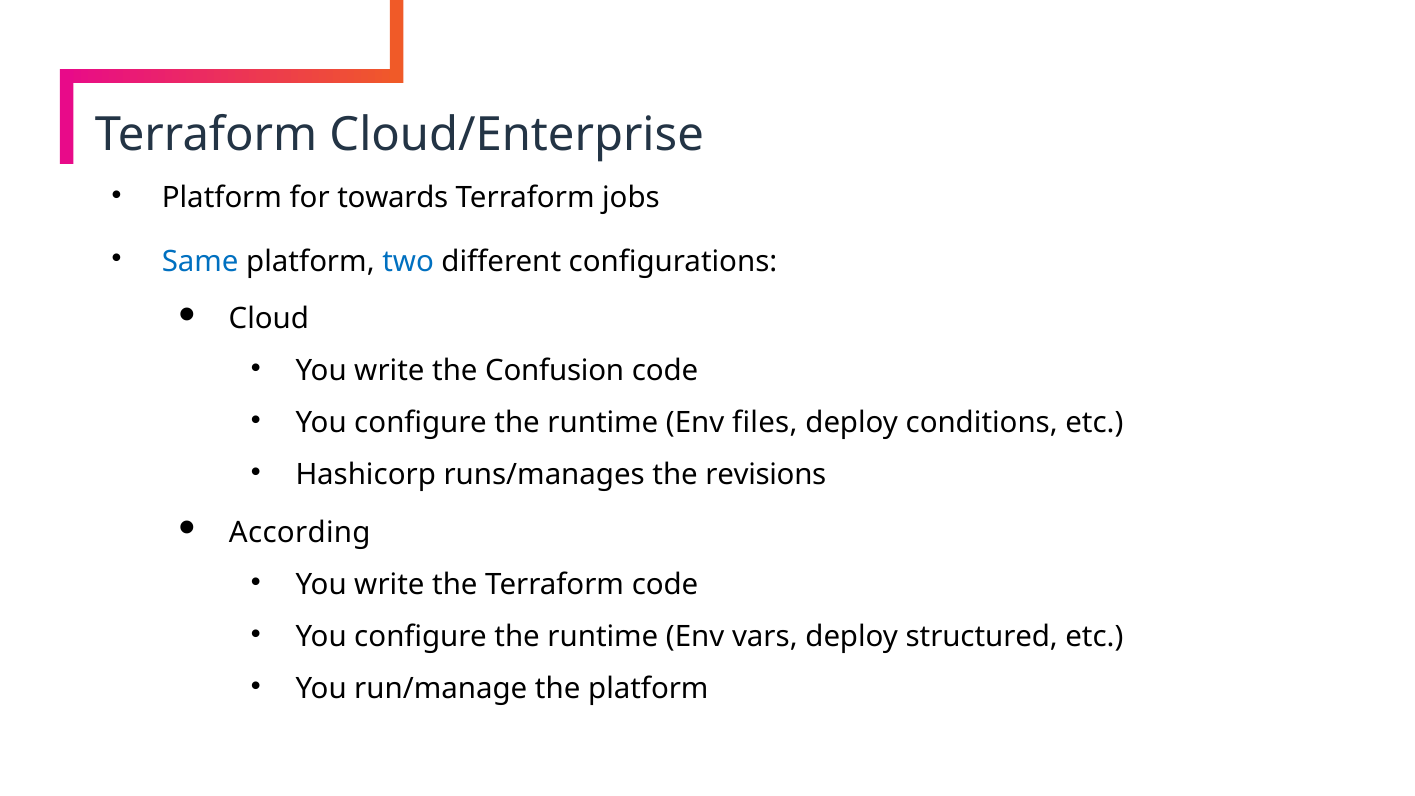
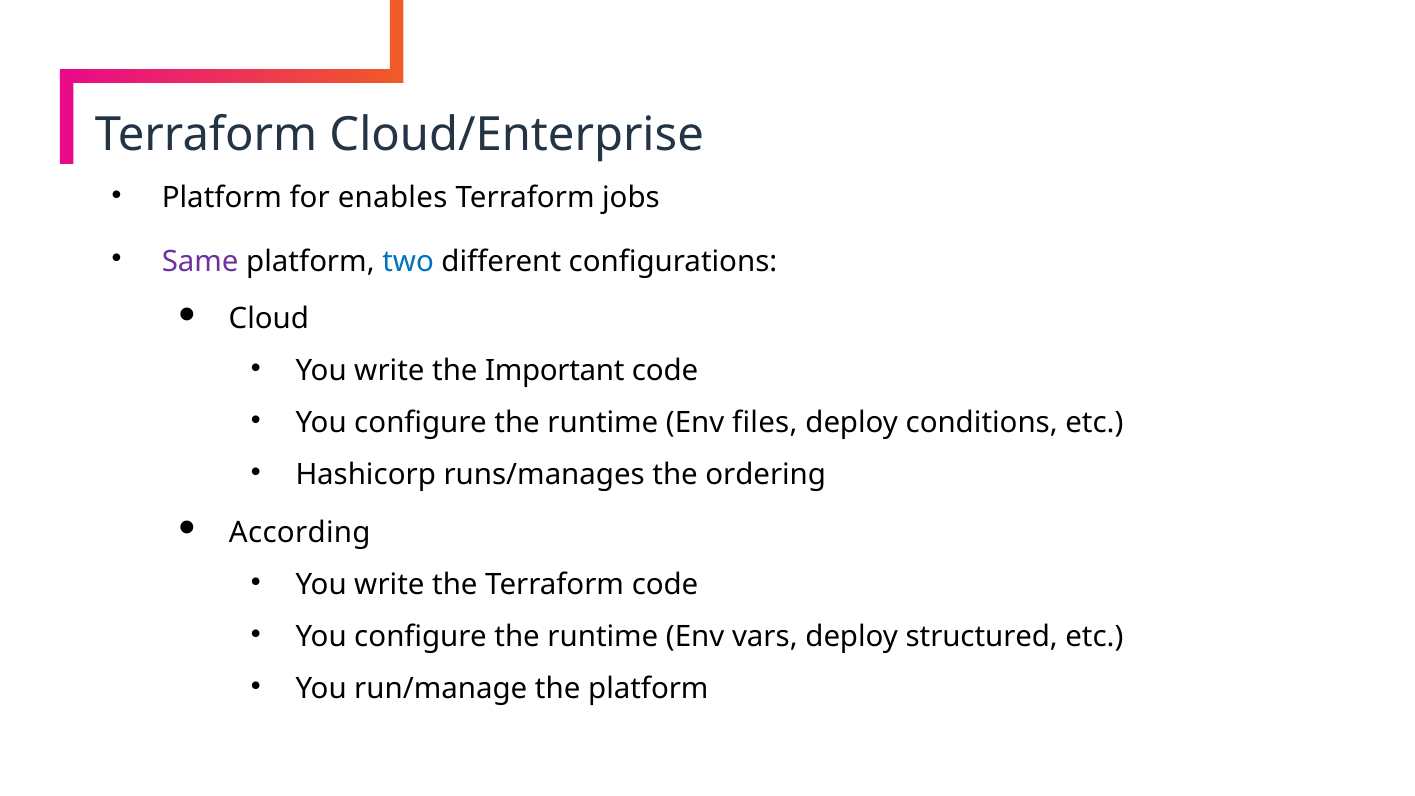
towards: towards -> enables
Same colour: blue -> purple
Confusion: Confusion -> Important
revisions: revisions -> ordering
